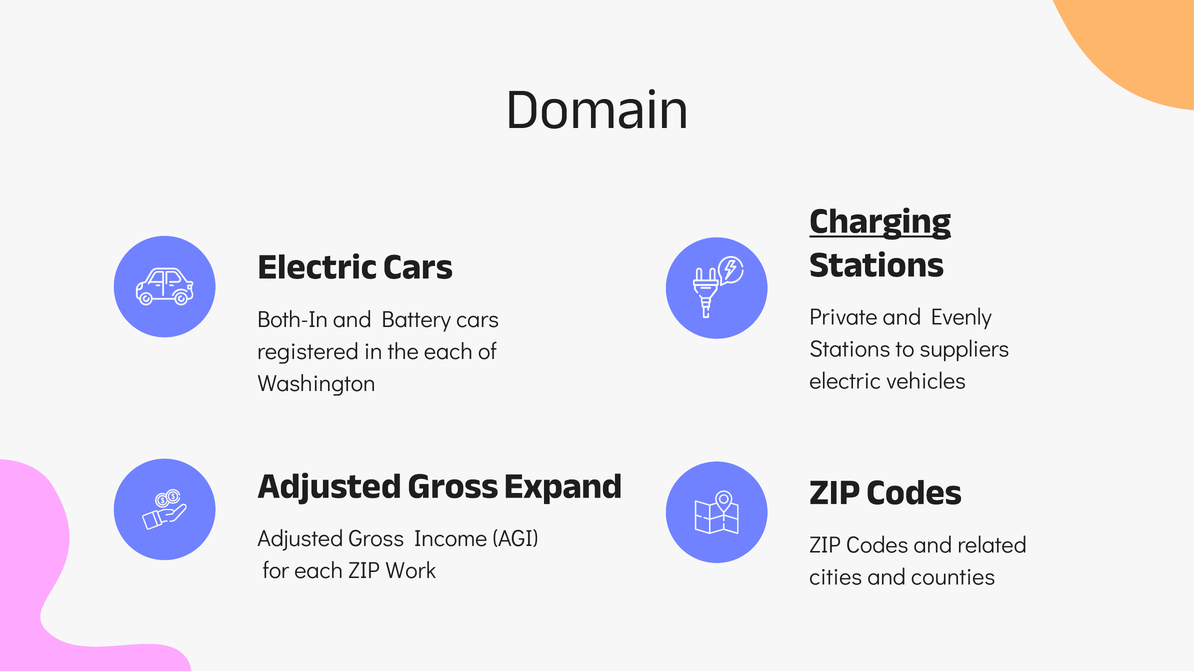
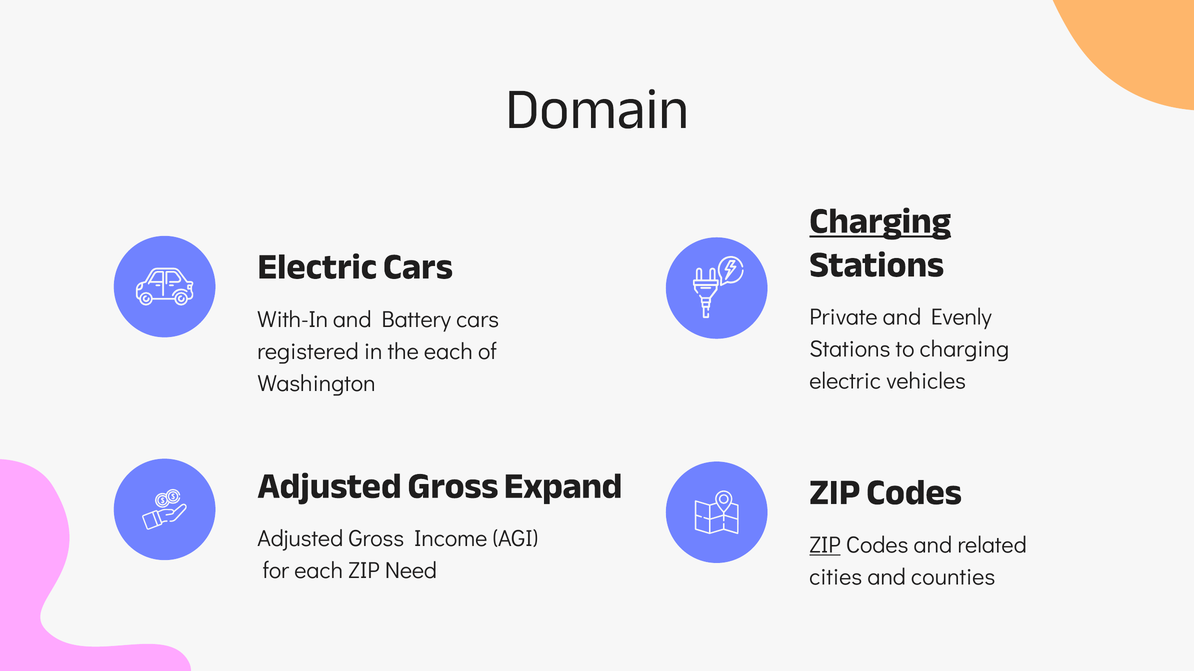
Both-In: Both-In -> With-In
to suppliers: suppliers -> charging
ZIP at (825, 546) underline: none -> present
Work: Work -> Need
